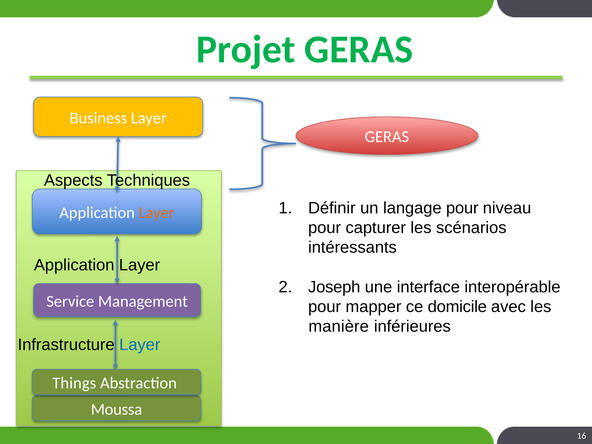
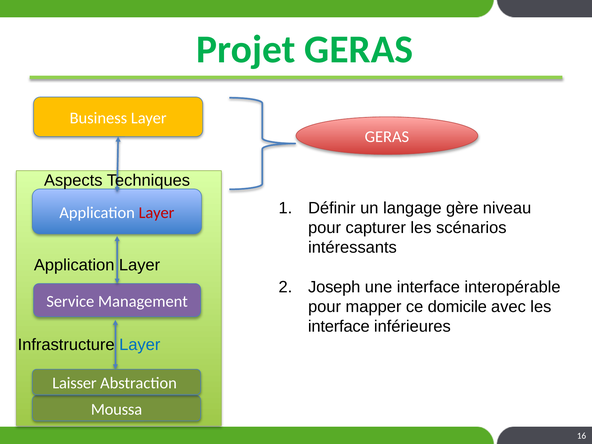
langage pour: pour -> gère
Layer at (156, 213) colour: orange -> red
manière at (339, 326): manière -> interface
Things: Things -> Laisser
